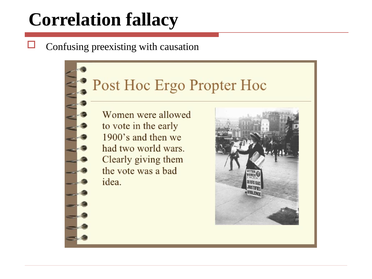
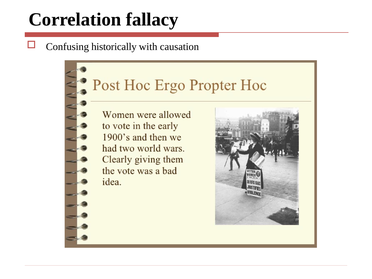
preexisting: preexisting -> historically
